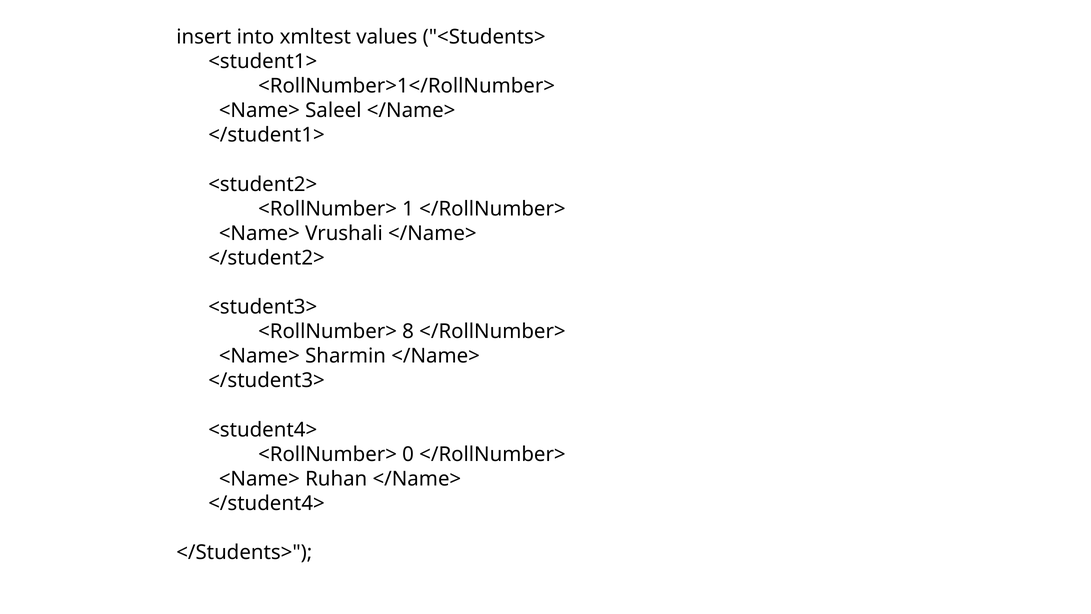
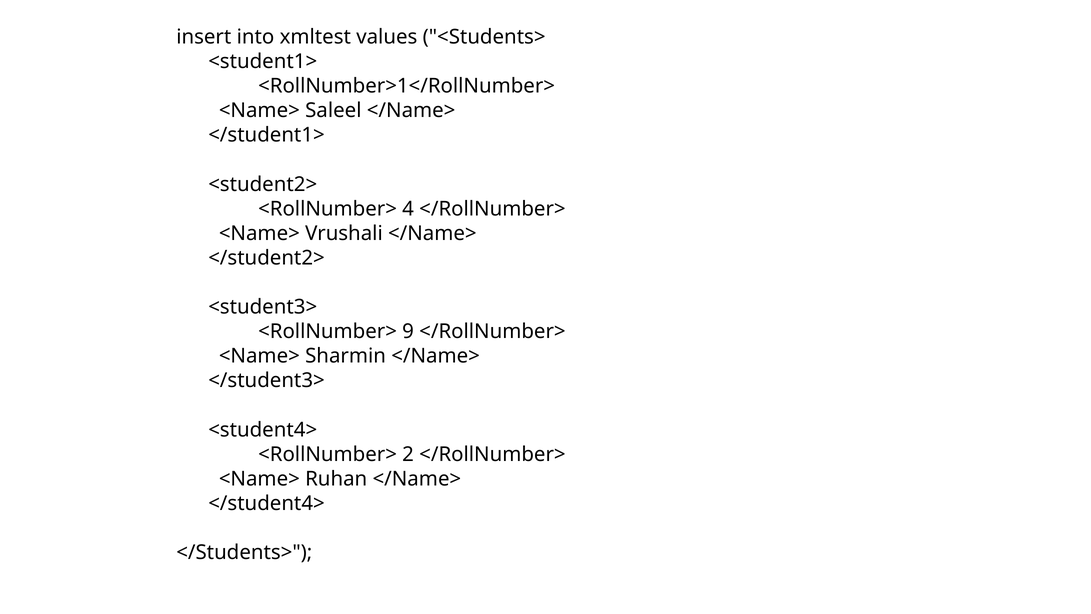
1: 1 -> 4
8: 8 -> 9
0: 0 -> 2
